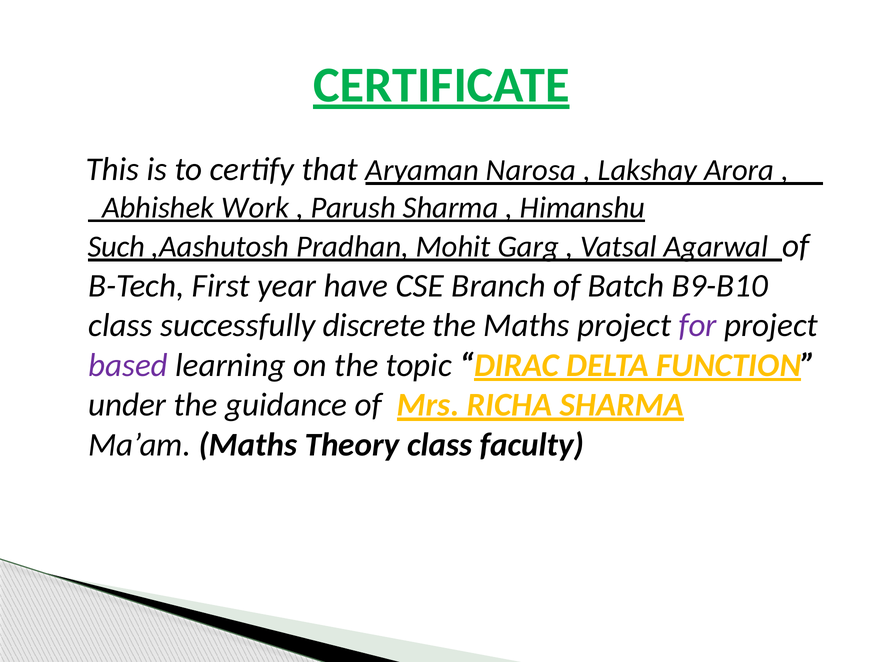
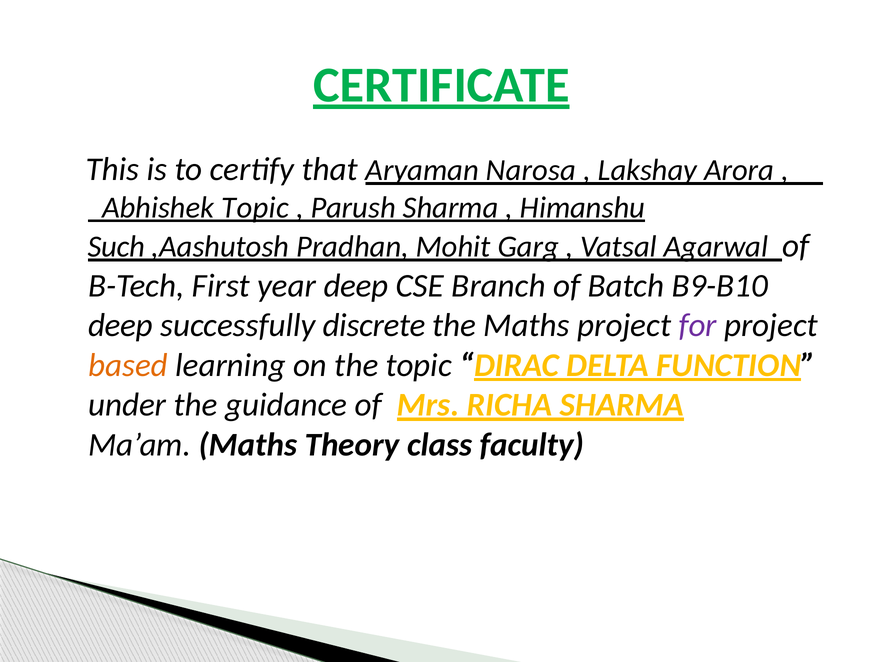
Abhishek Work: Work -> Topic
year have: have -> deep
class at (120, 326): class -> deep
based colour: purple -> orange
